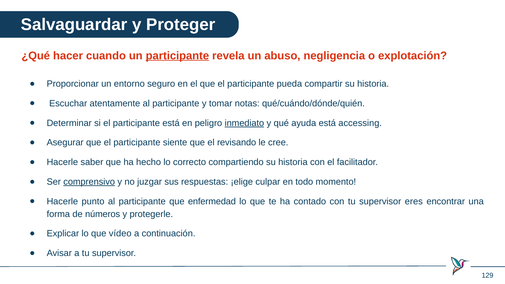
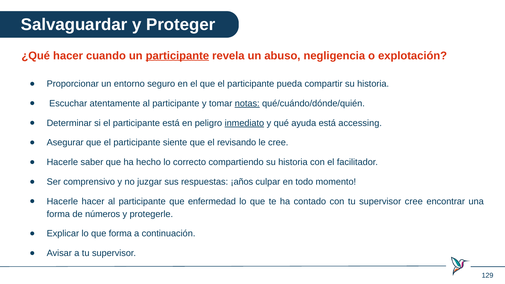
notas underline: none -> present
comprensivo underline: present -> none
¡elige: ¡elige -> ¡años
Hacerle punto: punto -> hacer
supervisor eres: eres -> cree
que vídeo: vídeo -> forma
